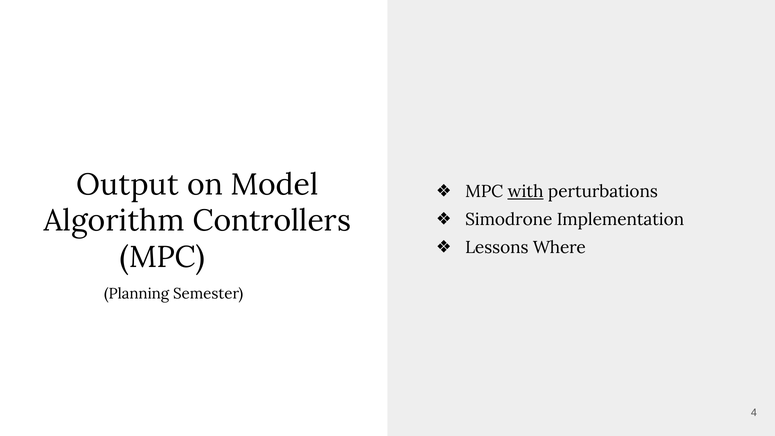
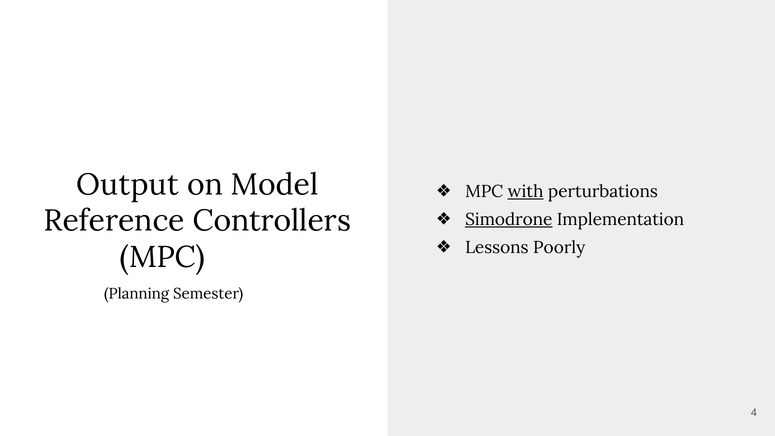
Algorithm: Algorithm -> Reference
Simodrone underline: none -> present
Where: Where -> Poorly
